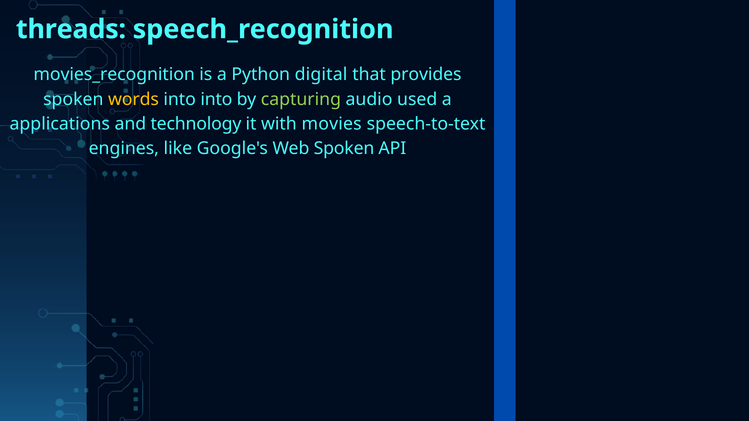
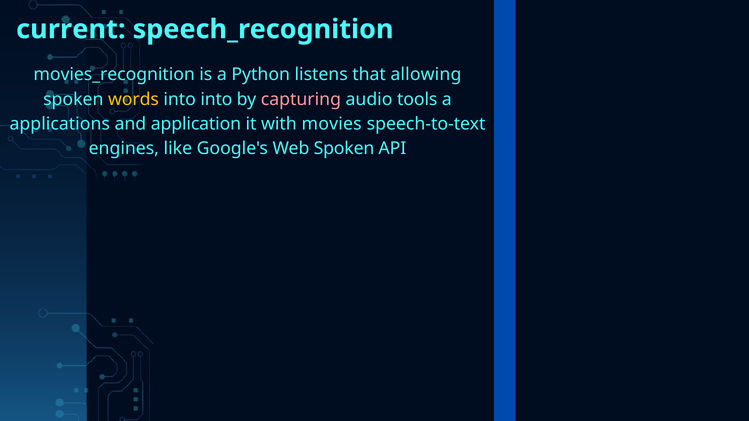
threads: threads -> current
digital: digital -> listens
provides: provides -> allowing
capturing colour: light green -> pink
used: used -> tools
technology: technology -> application
